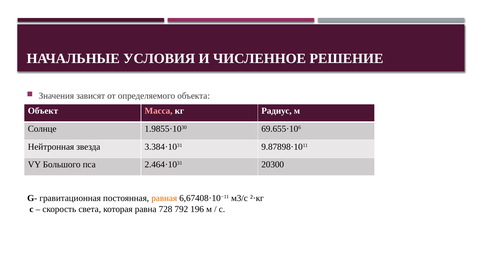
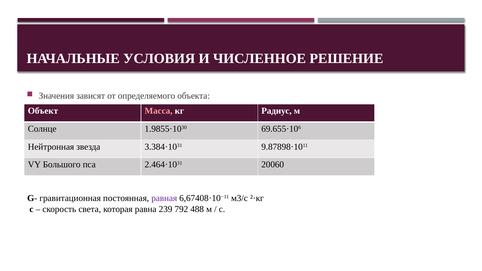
20300: 20300 -> 20060
равная colour: orange -> purple
728: 728 -> 239
196: 196 -> 488
